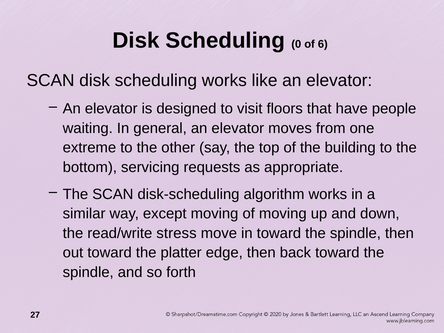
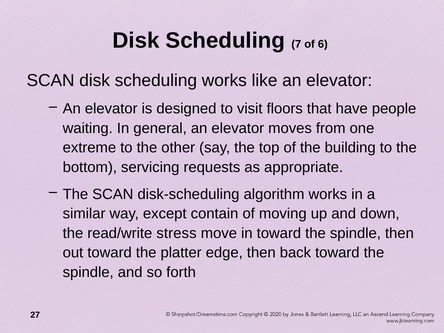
0: 0 -> 7
except moving: moving -> contain
